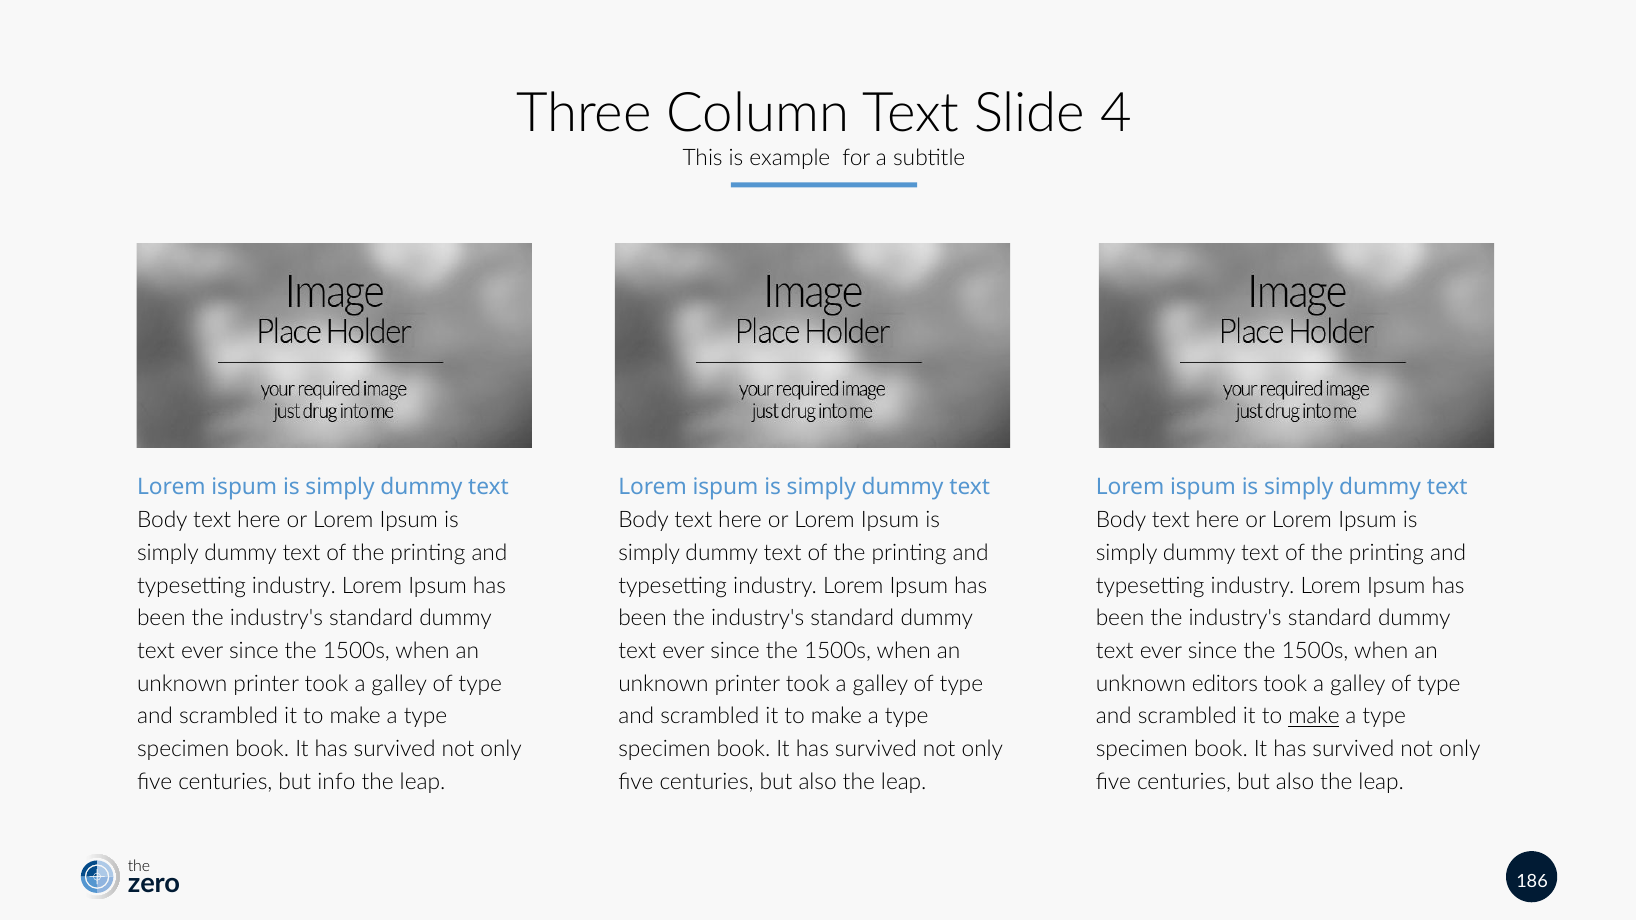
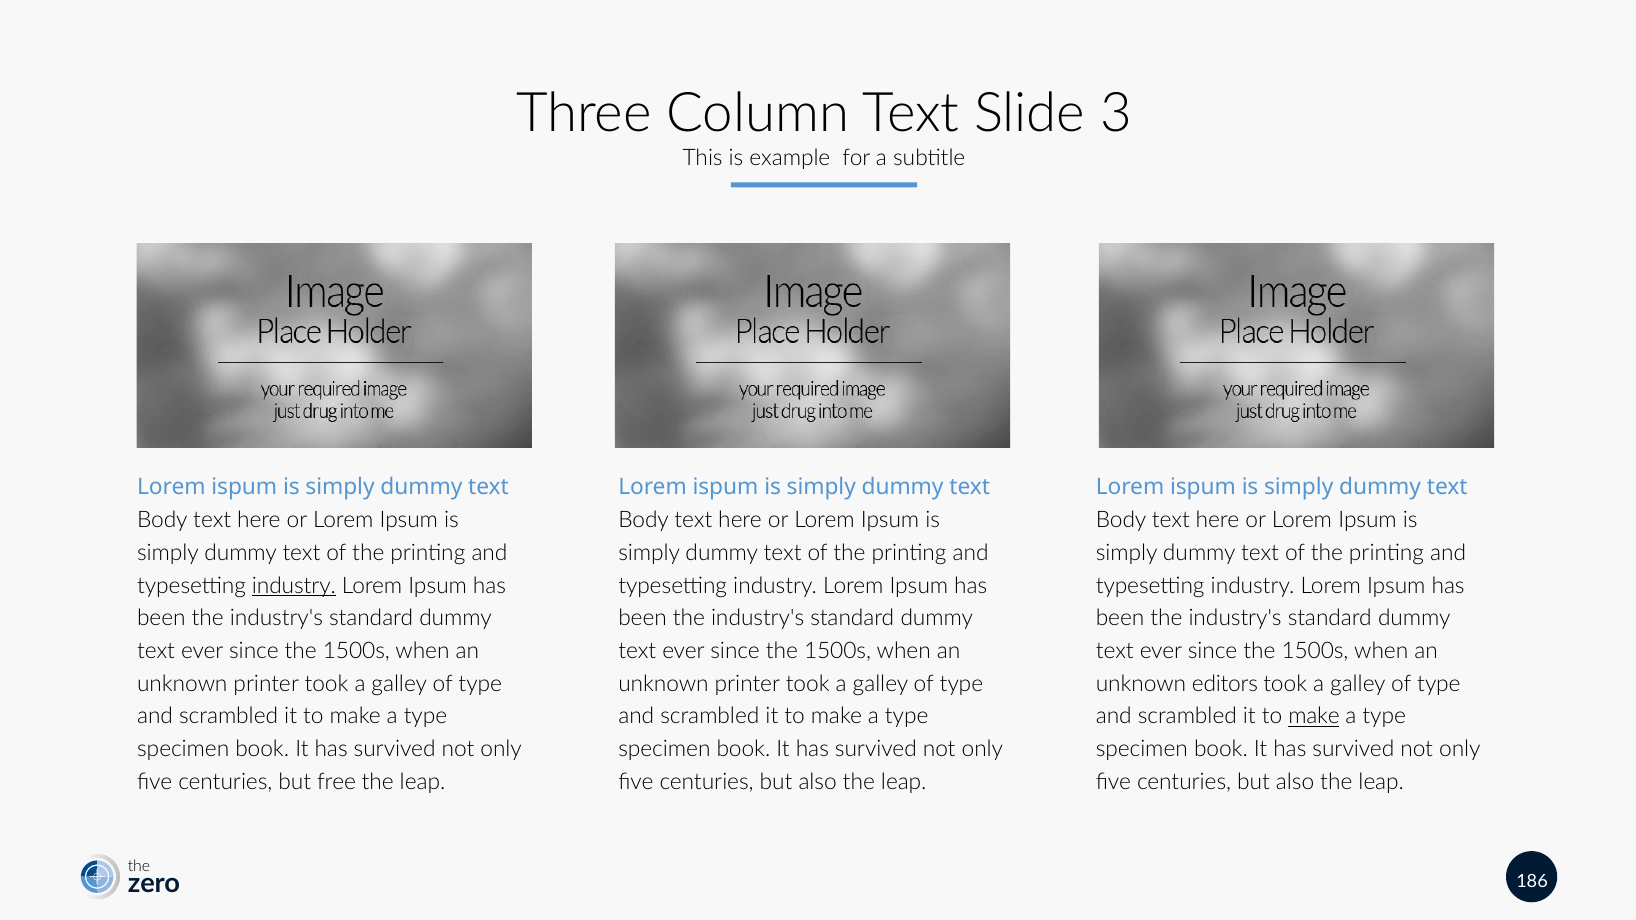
4: 4 -> 3
industry at (294, 586) underline: none -> present
info: info -> free
